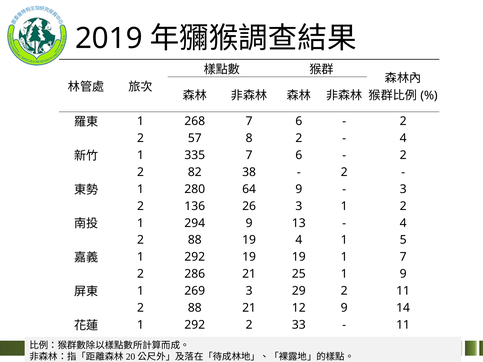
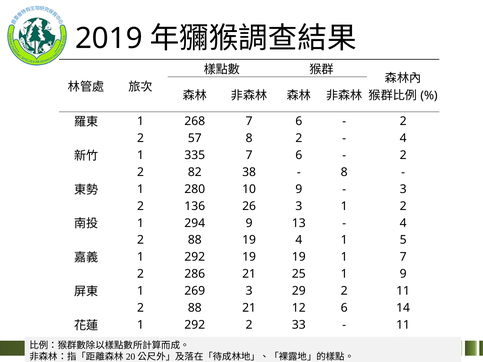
2 at (344, 172): 2 -> 8
280 64: 64 -> 10
12 9: 9 -> 6
